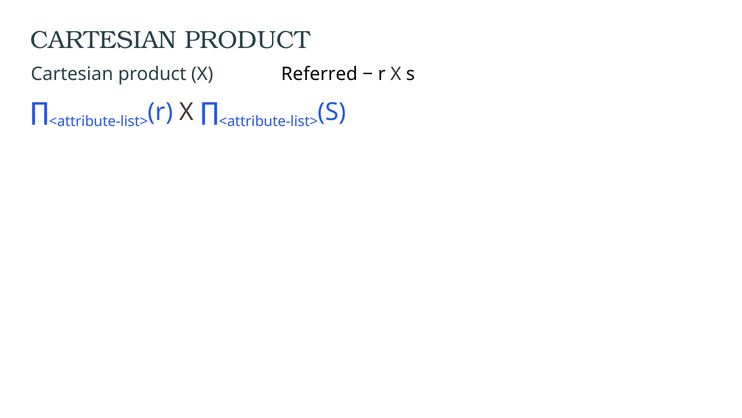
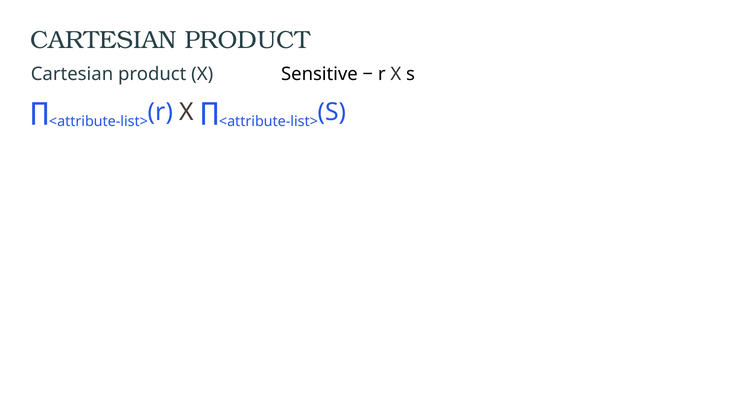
Referred: Referred -> Sensitive
